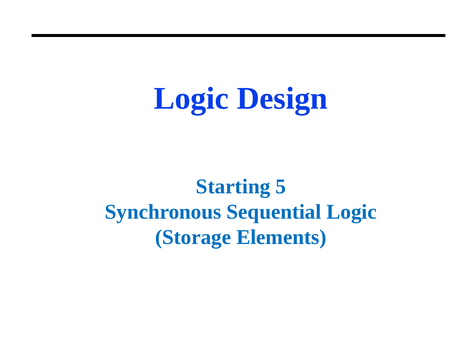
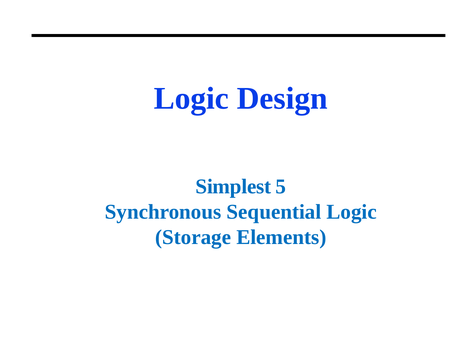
Starting: Starting -> Simplest
